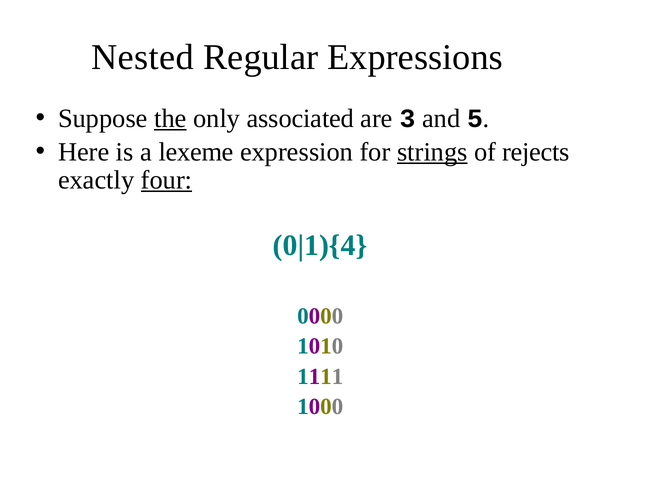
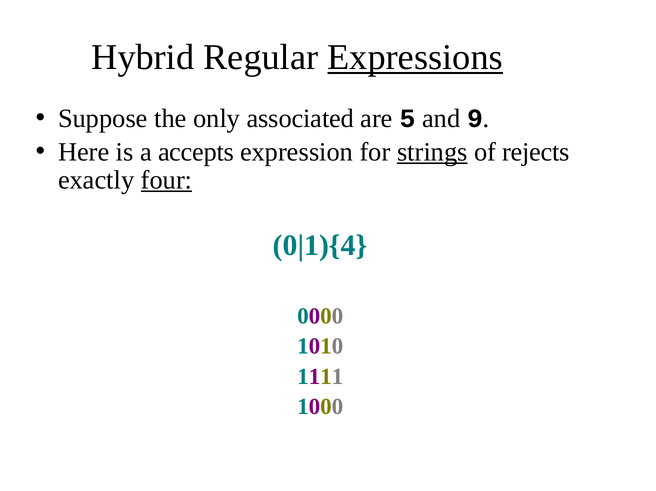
Nested: Nested -> Hybrid
Expressions underline: none -> present
the underline: present -> none
3: 3 -> 5
5: 5 -> 9
lexeme: lexeme -> accepts
